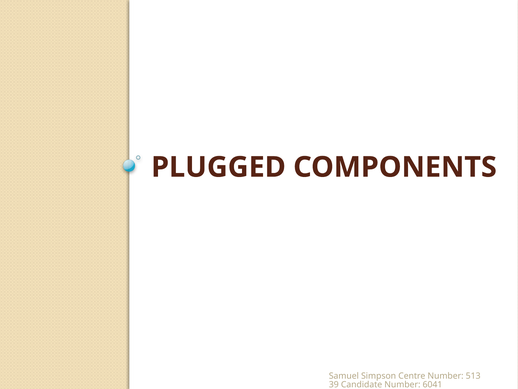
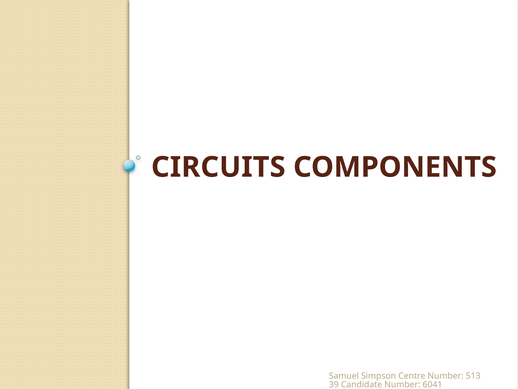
PLUGGED: PLUGGED -> CIRCUITS
